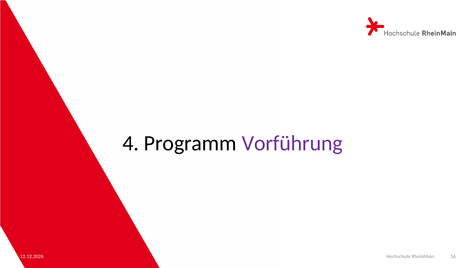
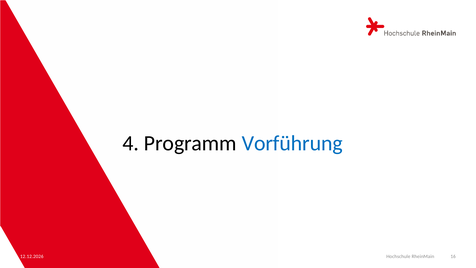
Vorführung colour: purple -> blue
